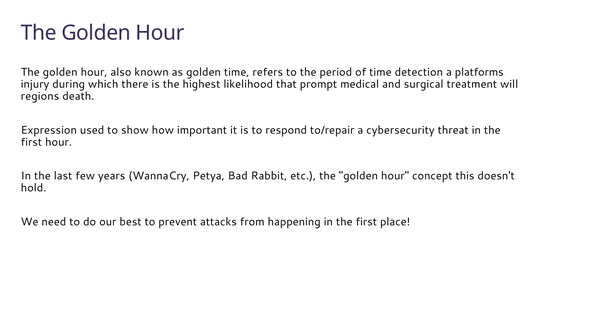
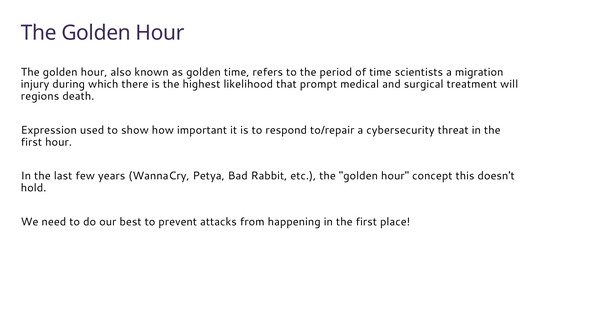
detection: detection -> scientists
platforms: platforms -> migration
